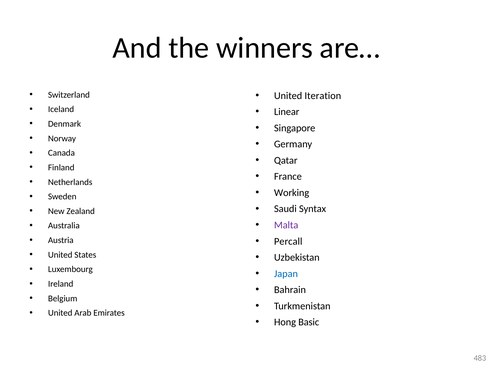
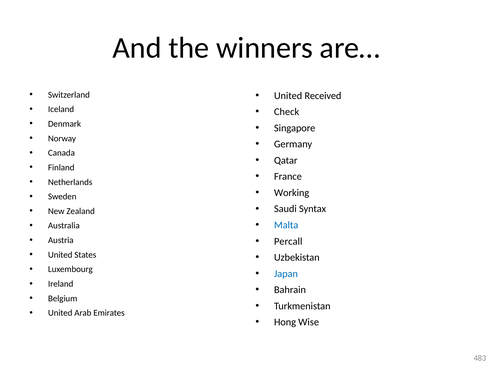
Iteration: Iteration -> Received
Linear: Linear -> Check
Malta colour: purple -> blue
Basic: Basic -> Wise
